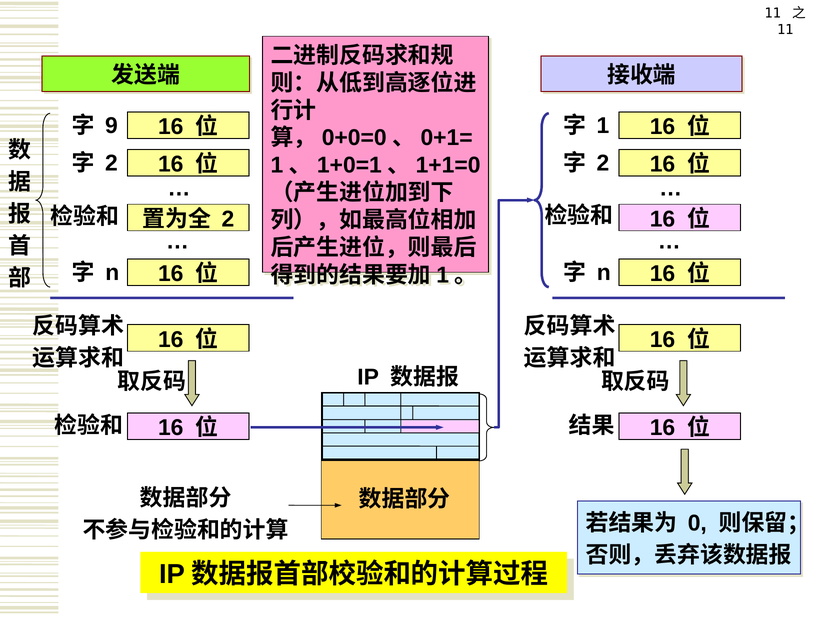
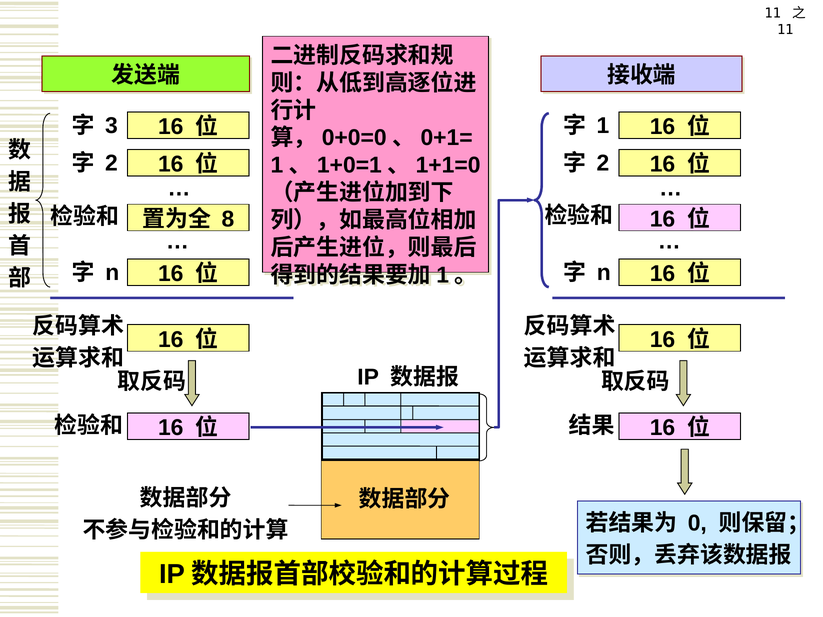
9: 9 -> 3
2 at (228, 219): 2 -> 8
